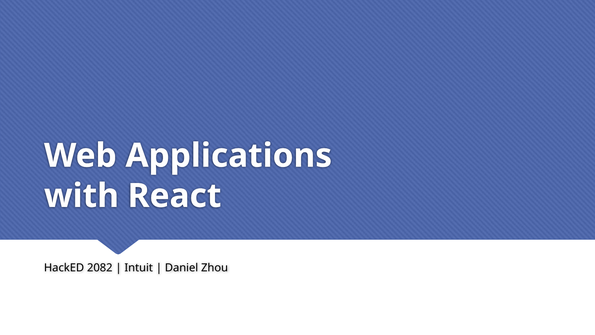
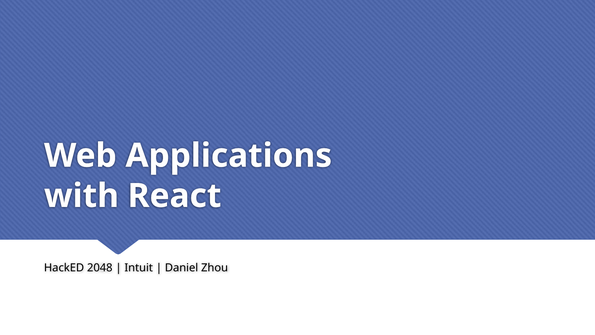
2082: 2082 -> 2048
